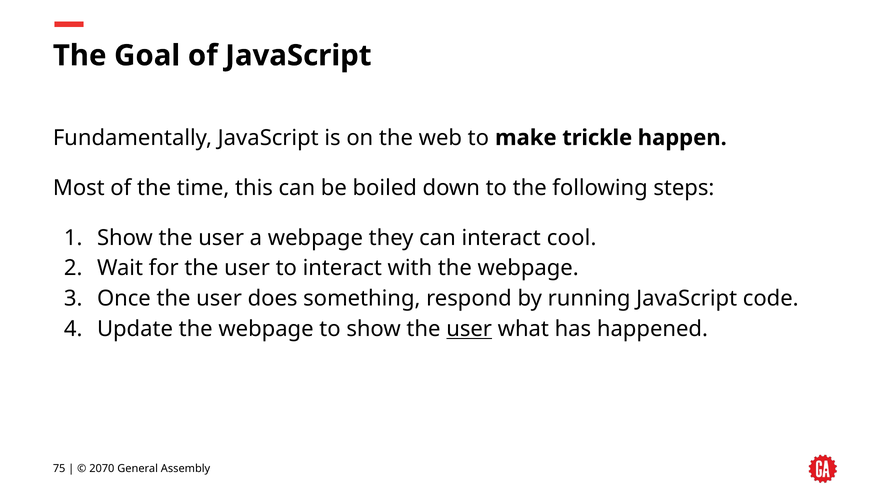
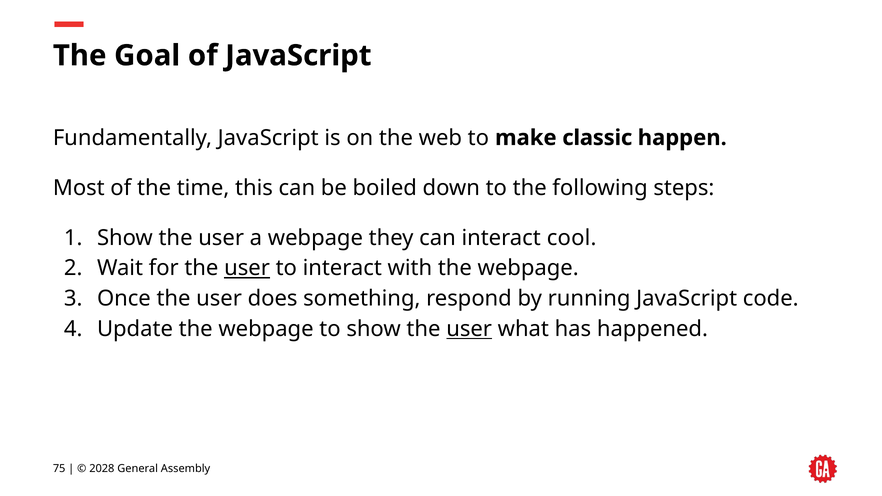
trickle: trickle -> classic
user at (247, 268) underline: none -> present
2070: 2070 -> 2028
